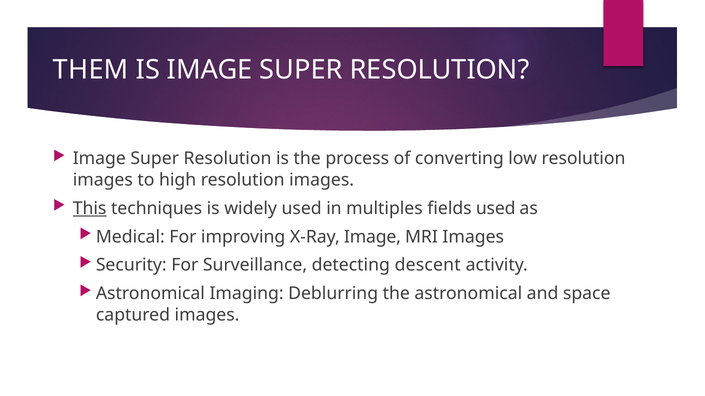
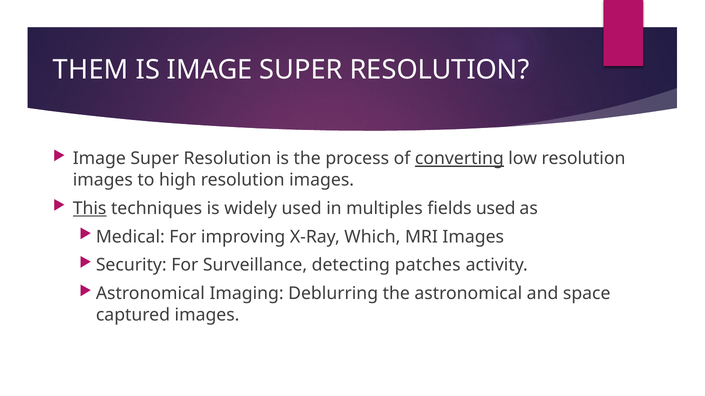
converting underline: none -> present
X-Ray Image: Image -> Which
descent: descent -> patches
